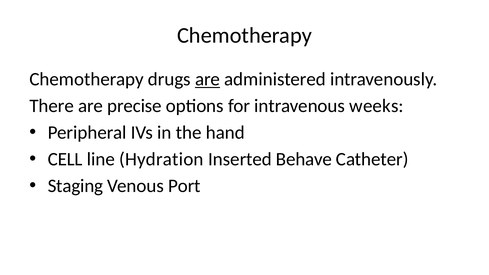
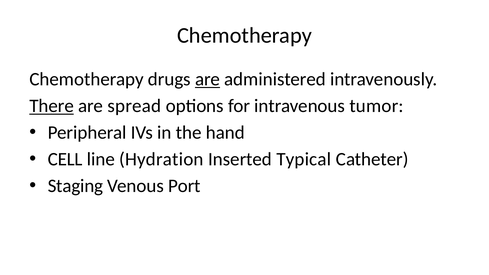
There underline: none -> present
precise: precise -> spread
weeks: weeks -> tumor
Behave: Behave -> Typical
